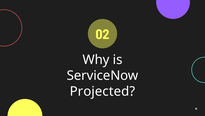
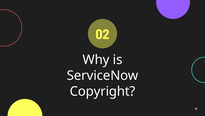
Projected: Projected -> Copyright
